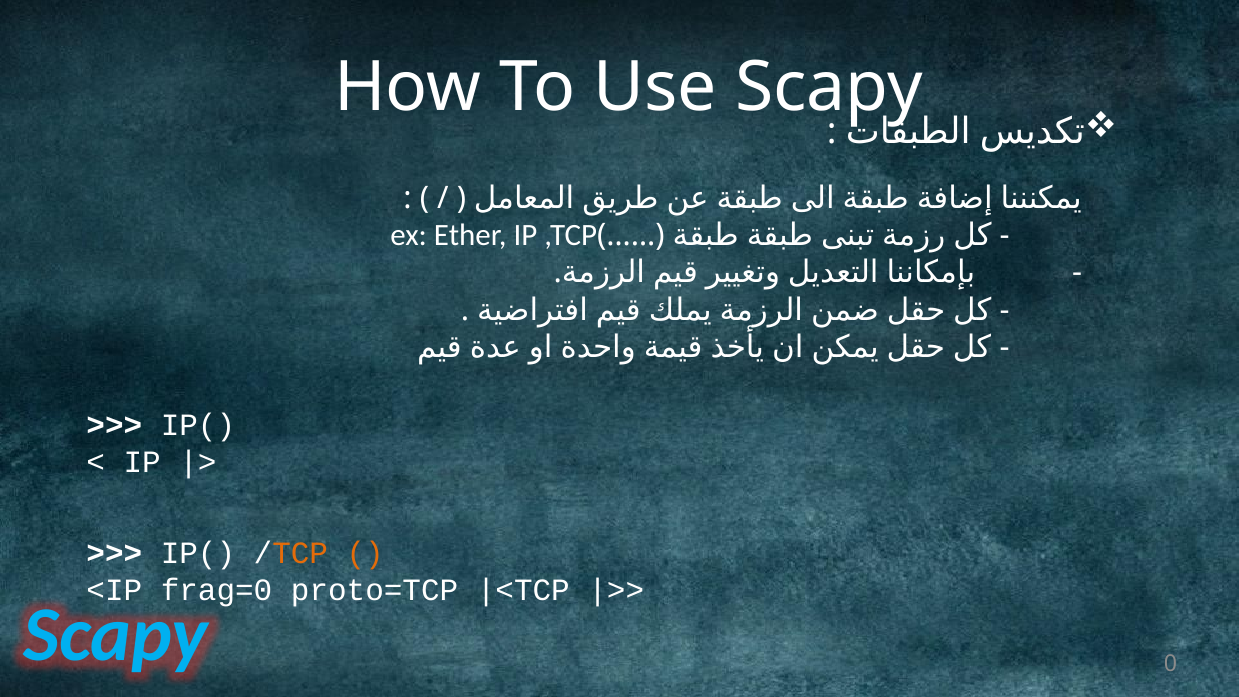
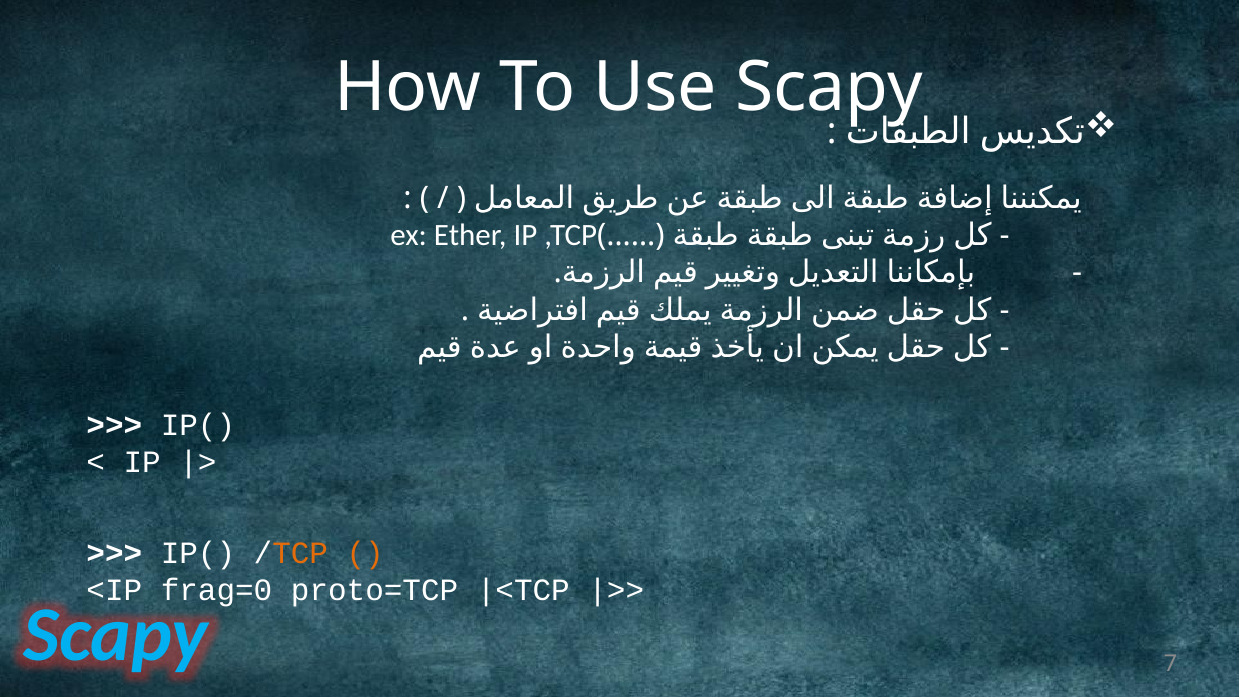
0: 0 -> 7
